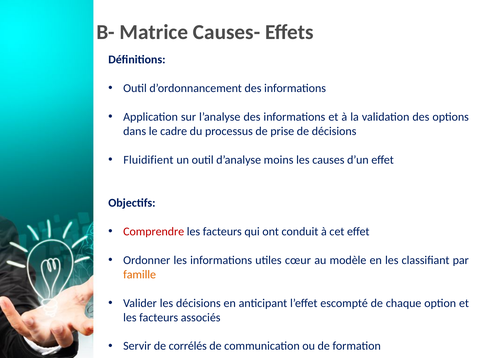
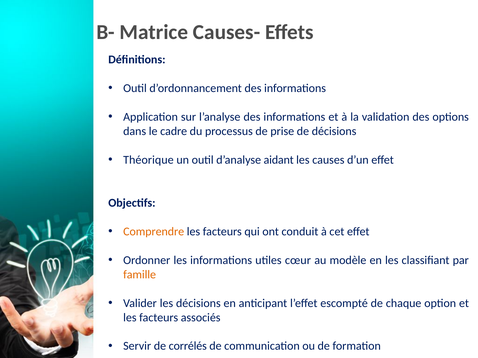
Fluidifient: Fluidifient -> Théorique
moins: moins -> aidant
Comprendre colour: red -> orange
